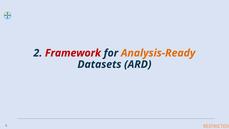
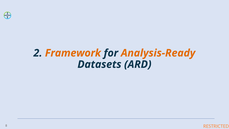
Framework colour: red -> orange
